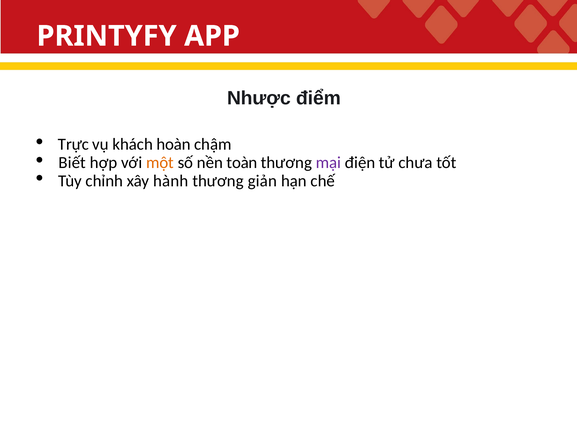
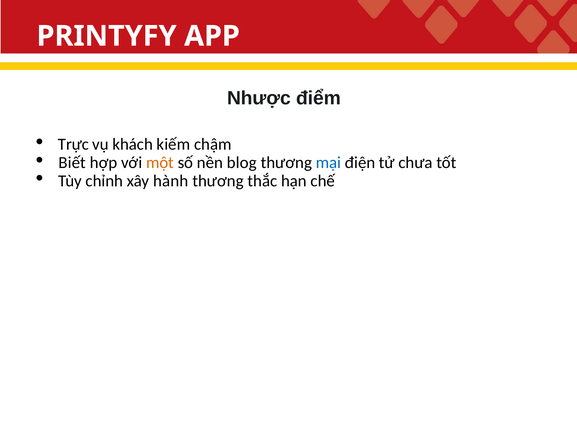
hoàn: hoàn -> kiếm
toàn: toàn -> blog
mại colour: purple -> blue
giản: giản -> thắc
